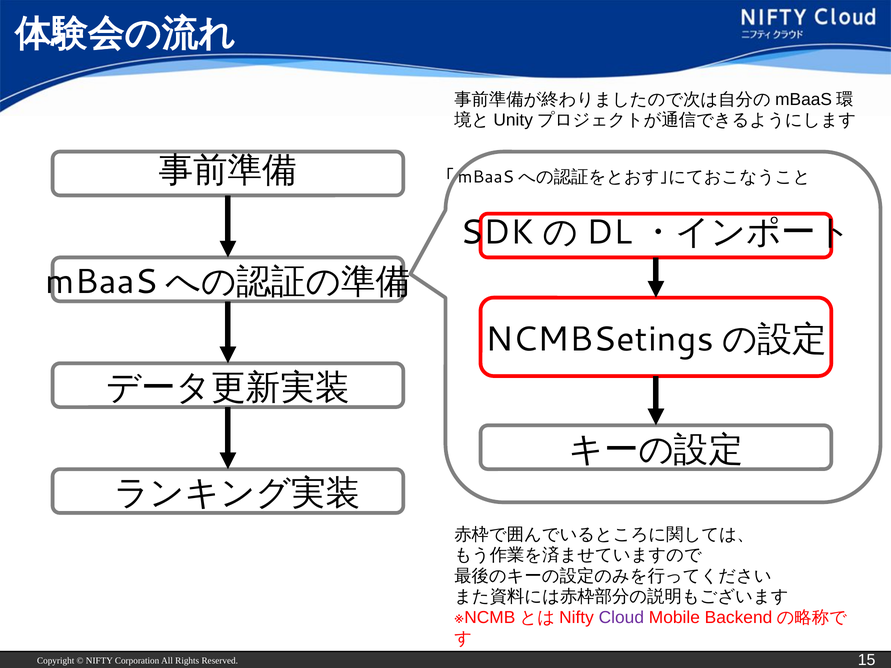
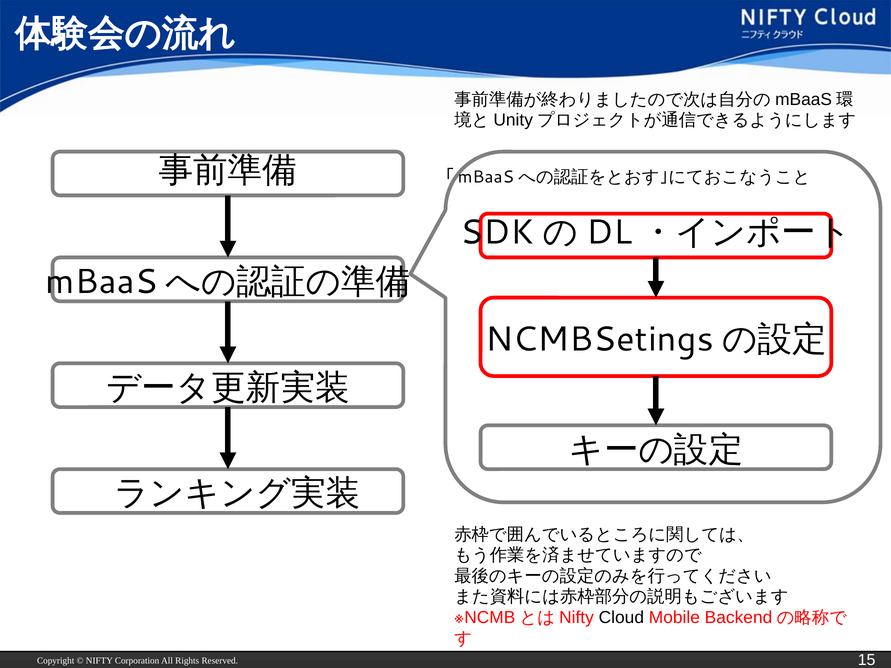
Cloud colour: purple -> black
